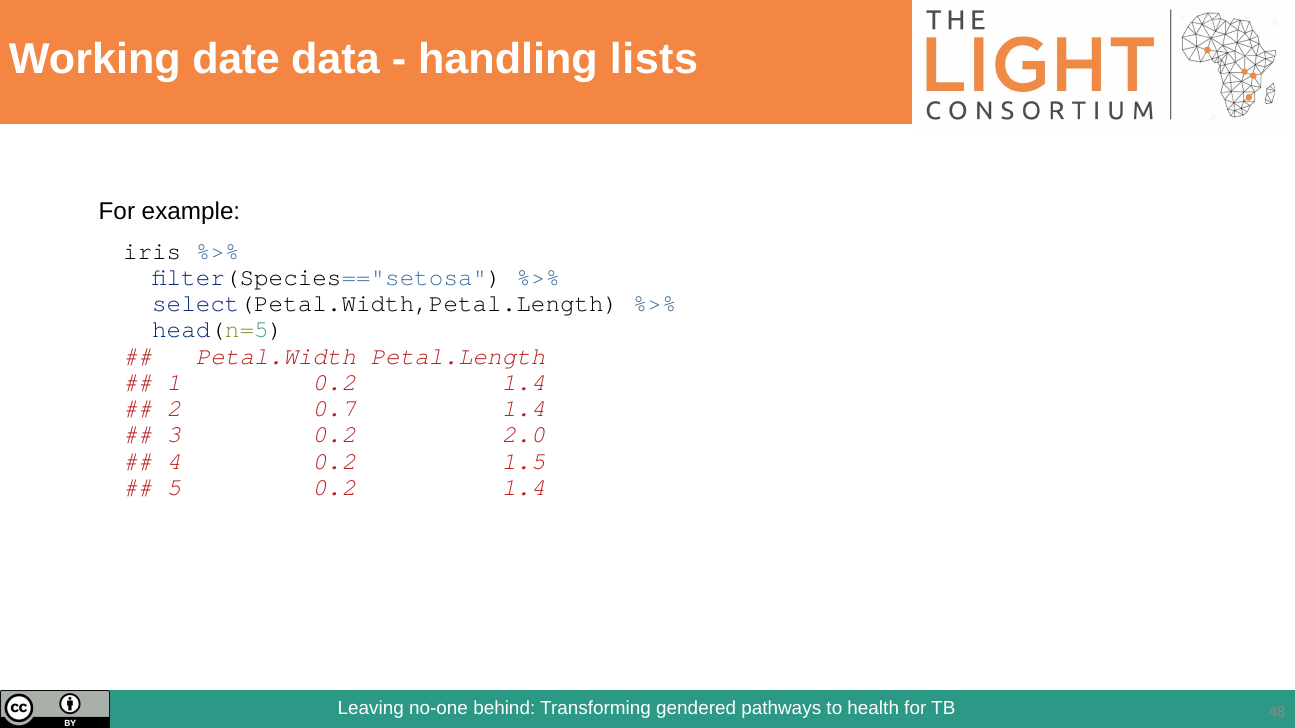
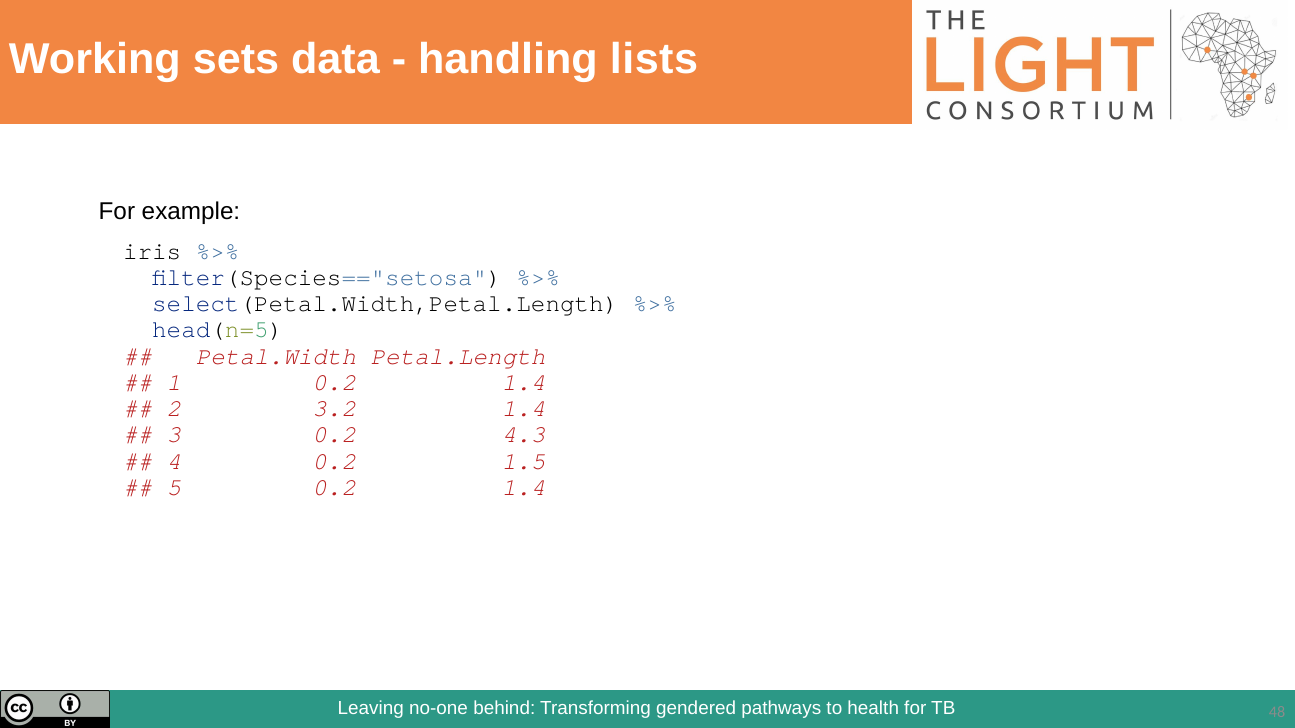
date: date -> sets
0.7: 0.7 -> 3.2
2.0: 2.0 -> 4.3
